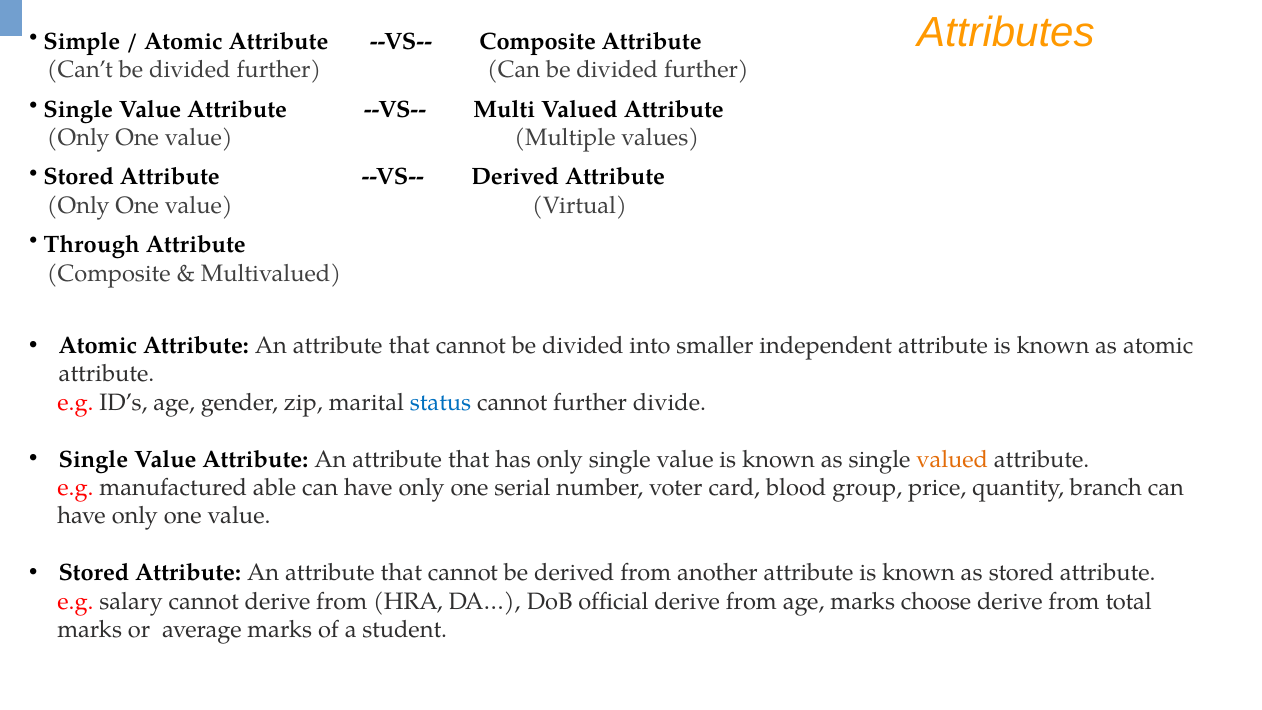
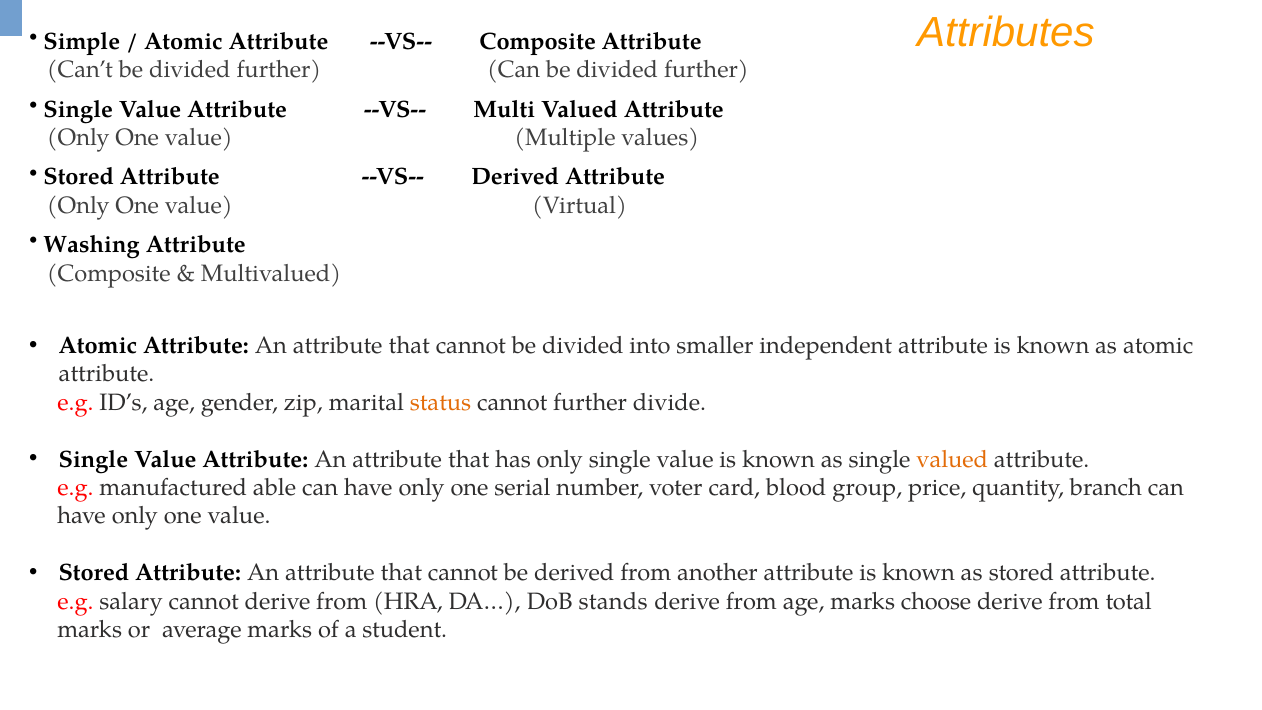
Through: Through -> Washing
status colour: blue -> orange
official: official -> stands
